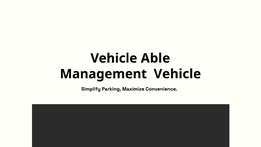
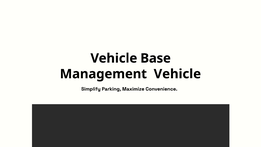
Able: Able -> Base
